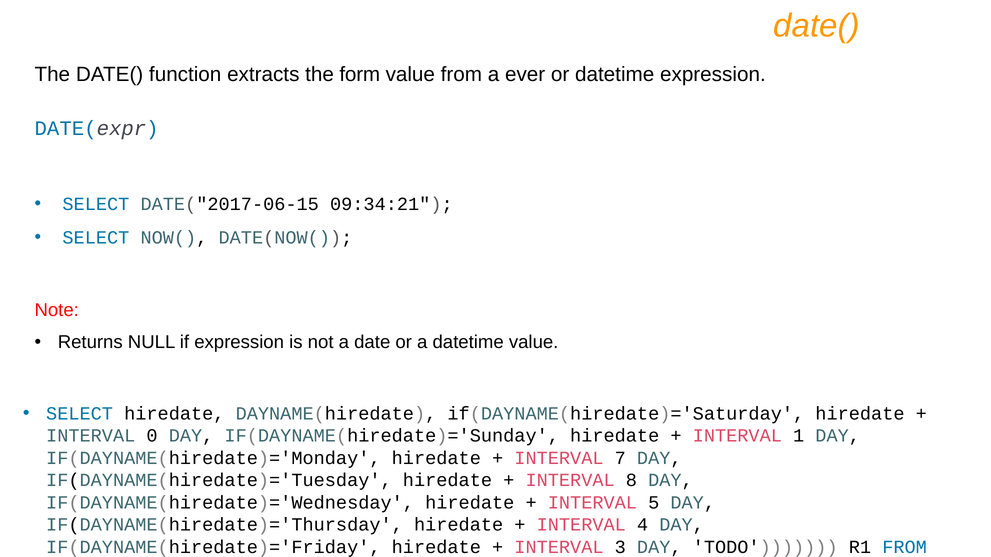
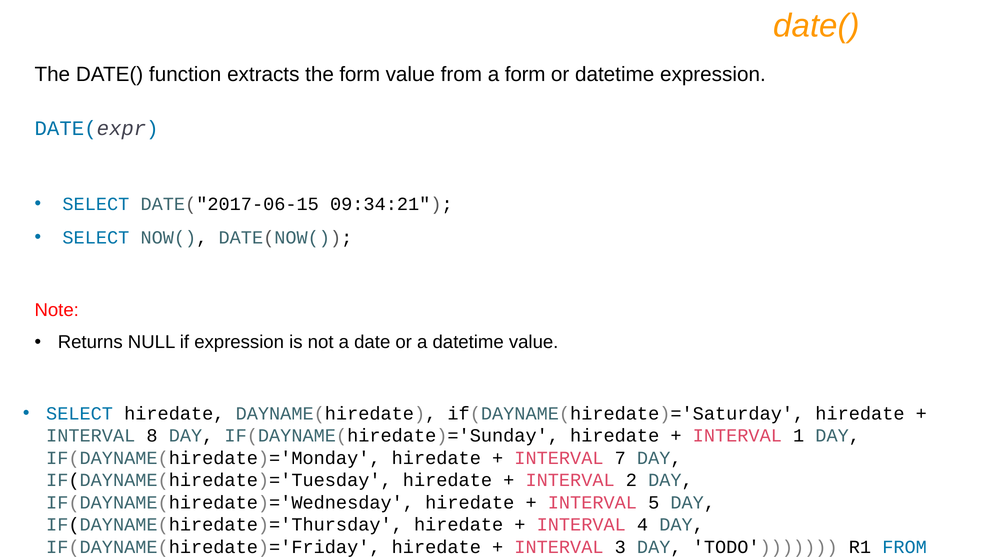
a ever: ever -> form
0: 0 -> 8
8: 8 -> 2
